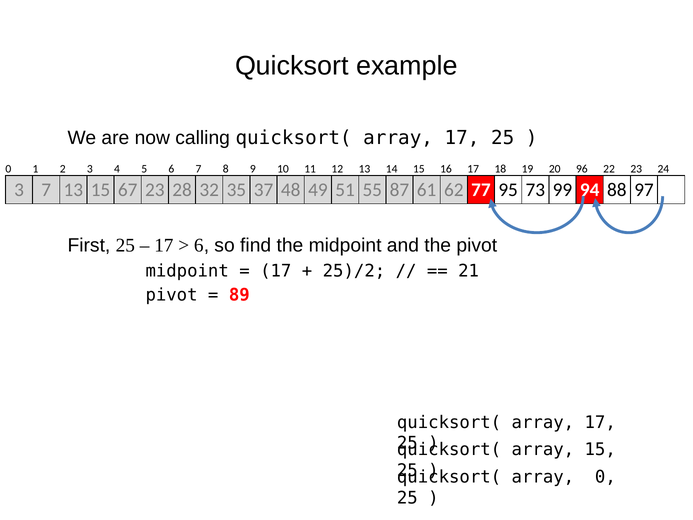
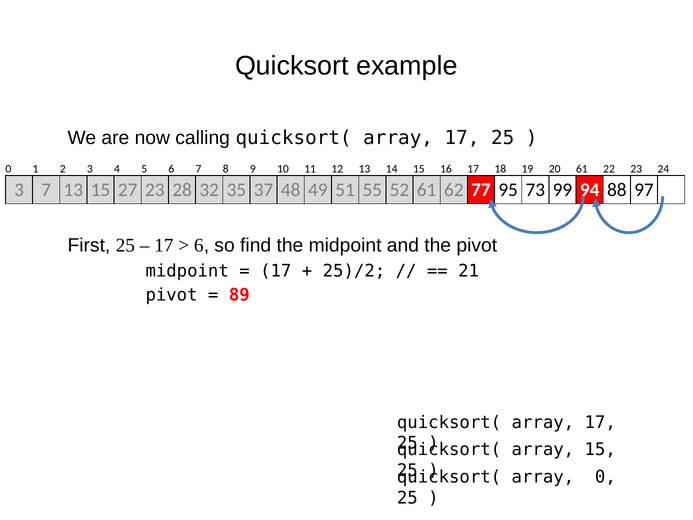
20 96: 96 -> 61
67: 67 -> 27
87: 87 -> 52
